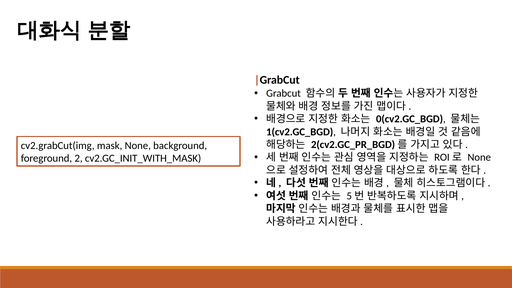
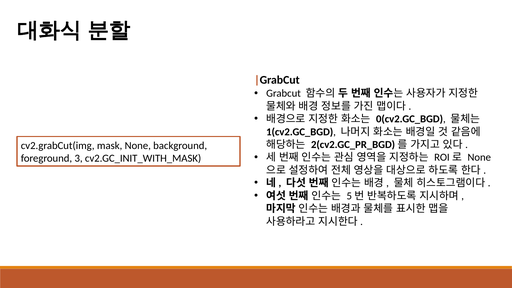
2: 2 -> 3
